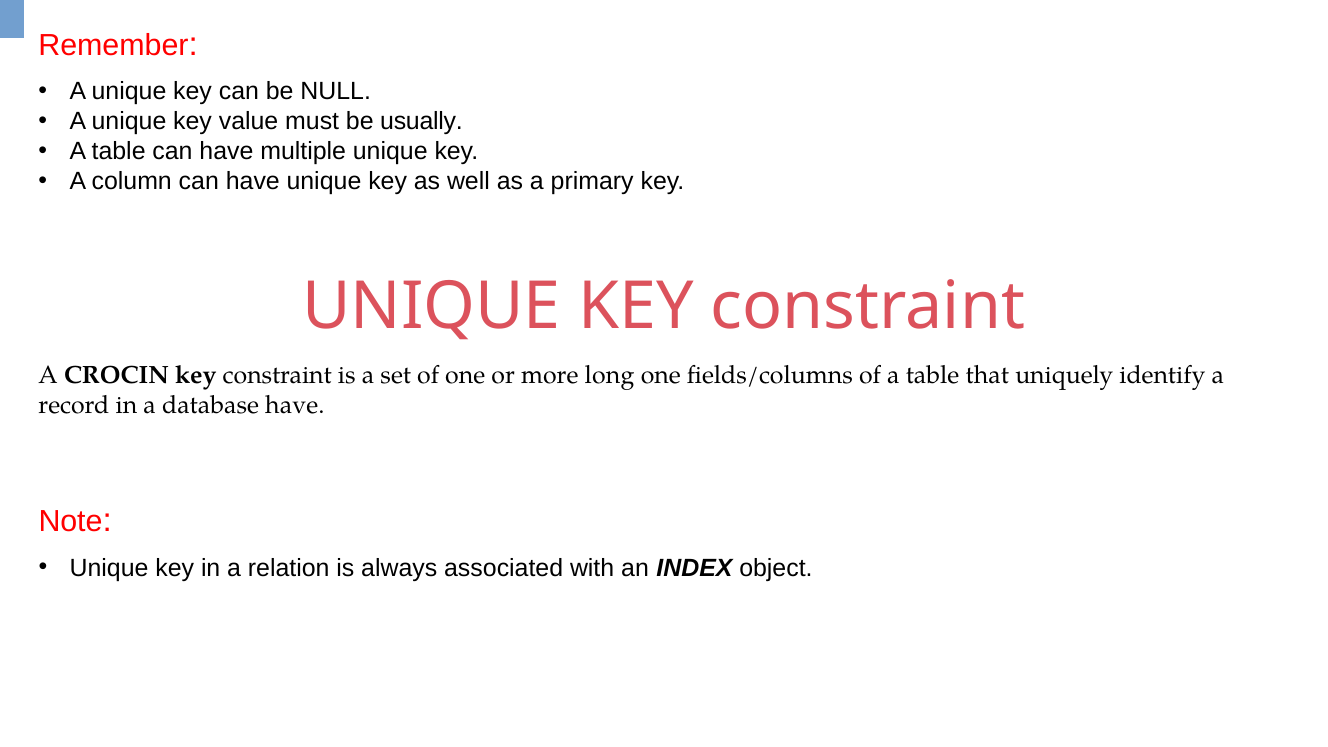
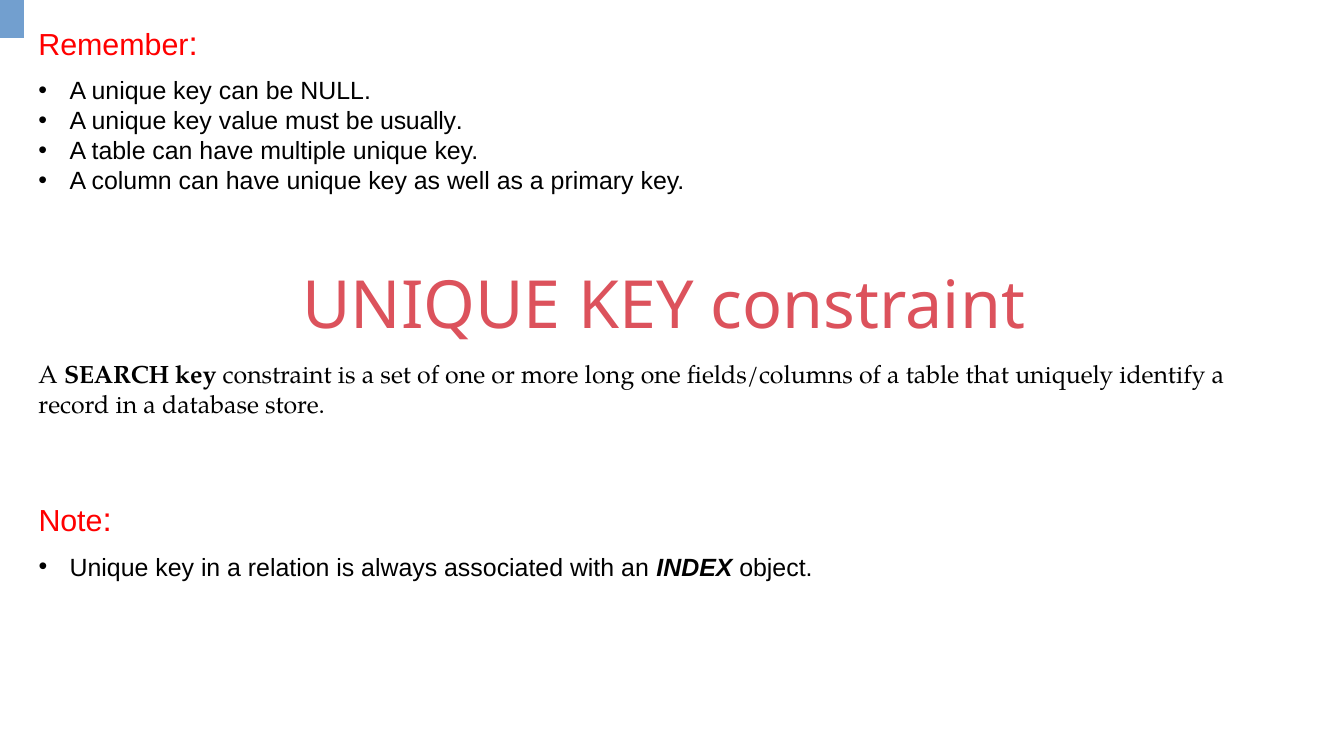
CROCIN: CROCIN -> SEARCH
database have: have -> store
